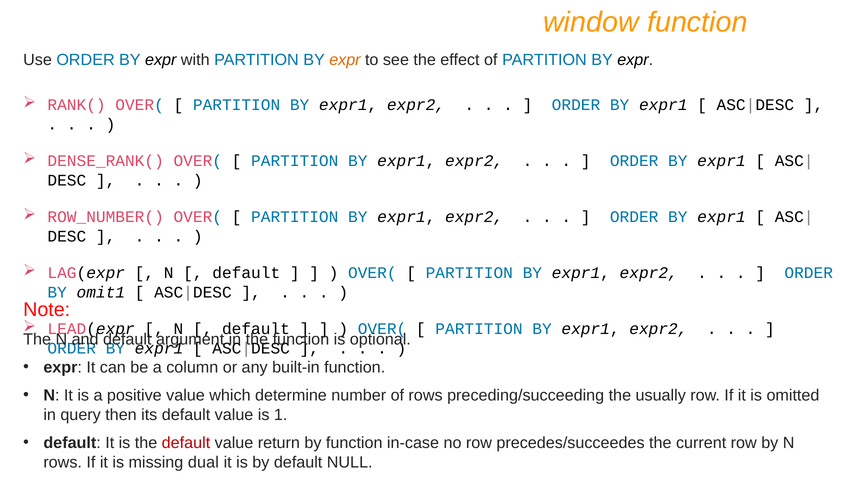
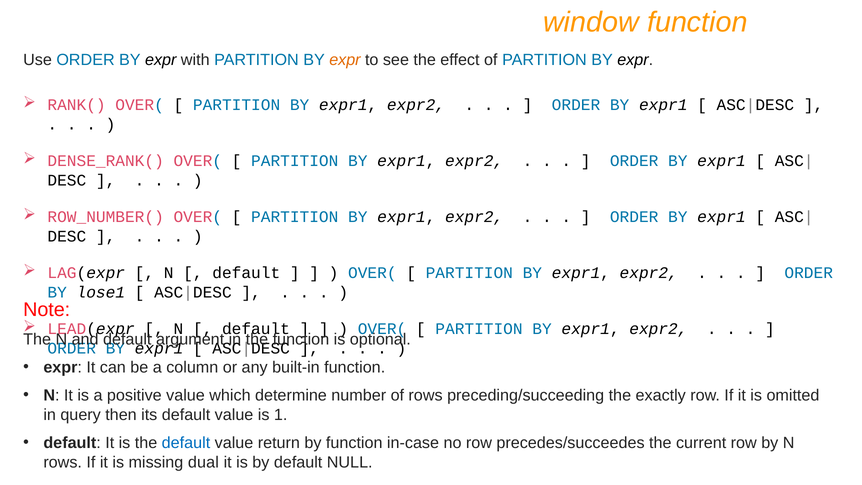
omit1: omit1 -> lose1
usually: usually -> exactly
default at (186, 443) colour: red -> blue
